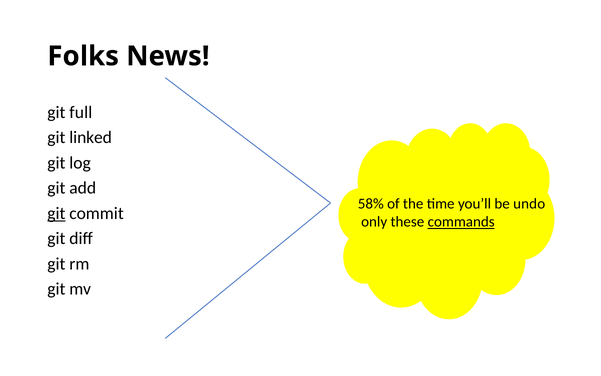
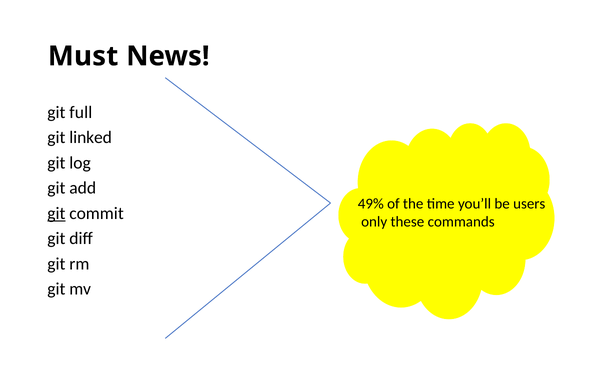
Folks: Folks -> Must
58%: 58% -> 49%
undo: undo -> users
commands underline: present -> none
